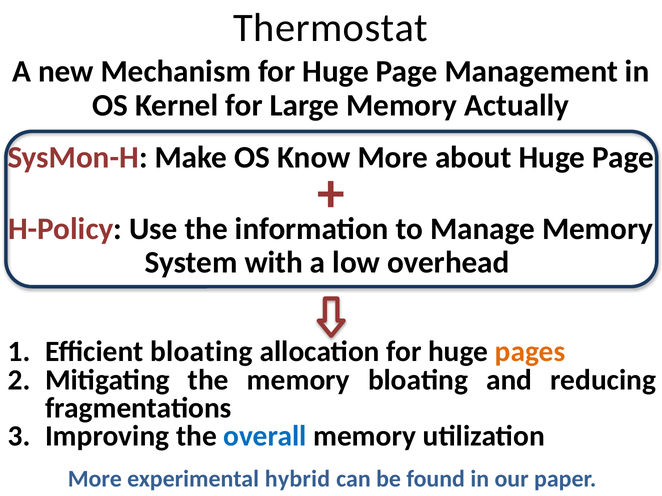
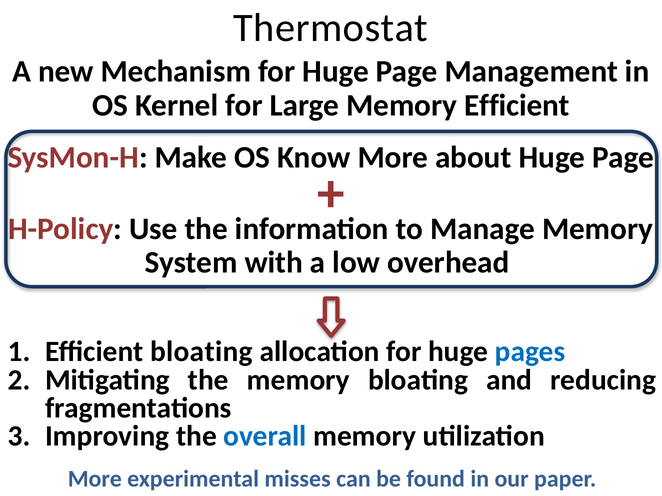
Memory Actually: Actually -> Efficient
pages colour: orange -> blue
hybrid: hybrid -> misses
